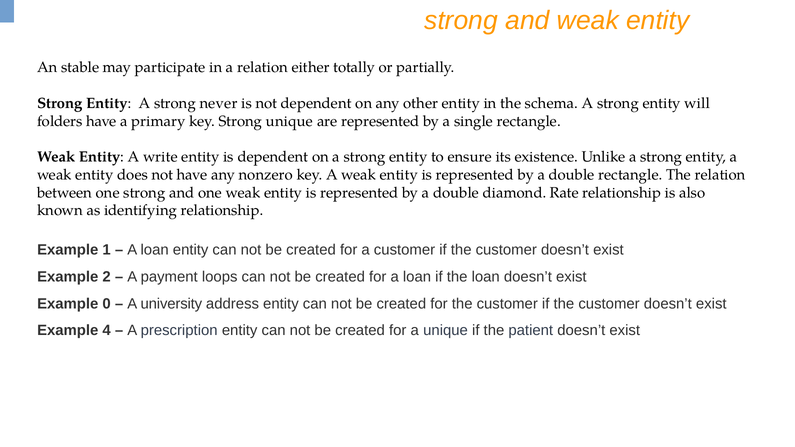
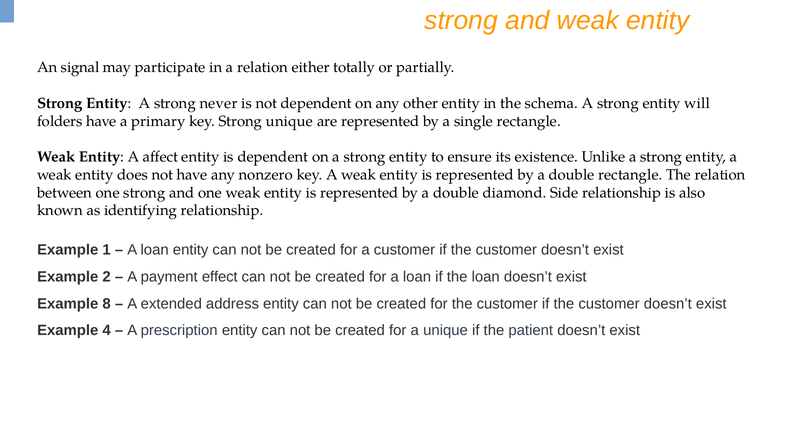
stable: stable -> signal
write: write -> affect
Rate: Rate -> Side
loops: loops -> effect
0: 0 -> 8
university: university -> extended
